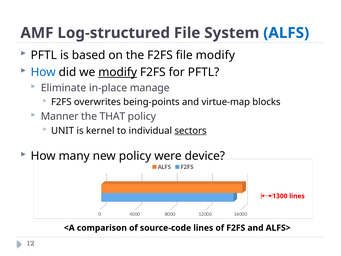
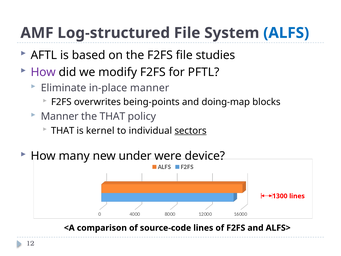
PFTL at (44, 55): PFTL -> AFTL
file modify: modify -> studies
How at (43, 72) colour: blue -> purple
modify at (118, 72) underline: present -> none
in-place manage: manage -> manner
virtue-map: virtue-map -> doing-map
UNIT at (63, 131): UNIT -> THAT
new policy: policy -> under
